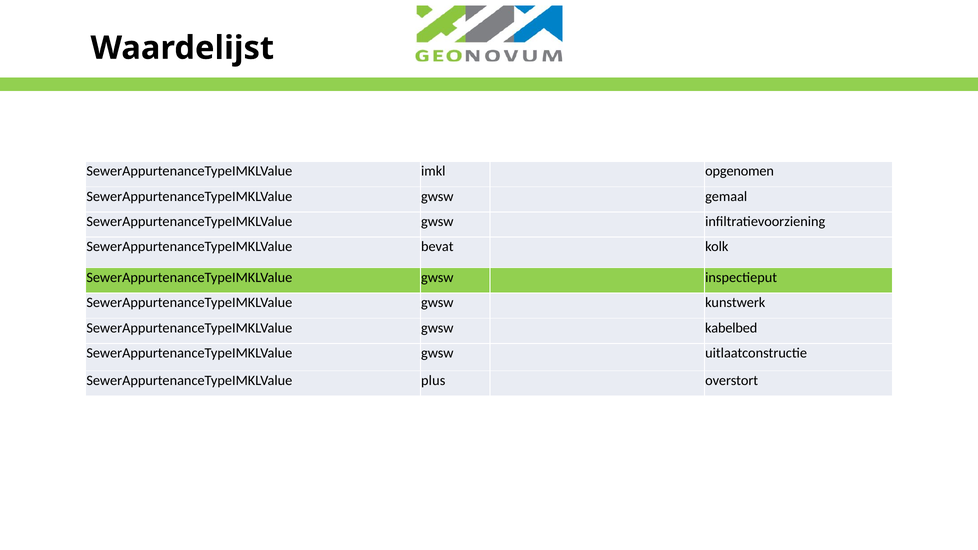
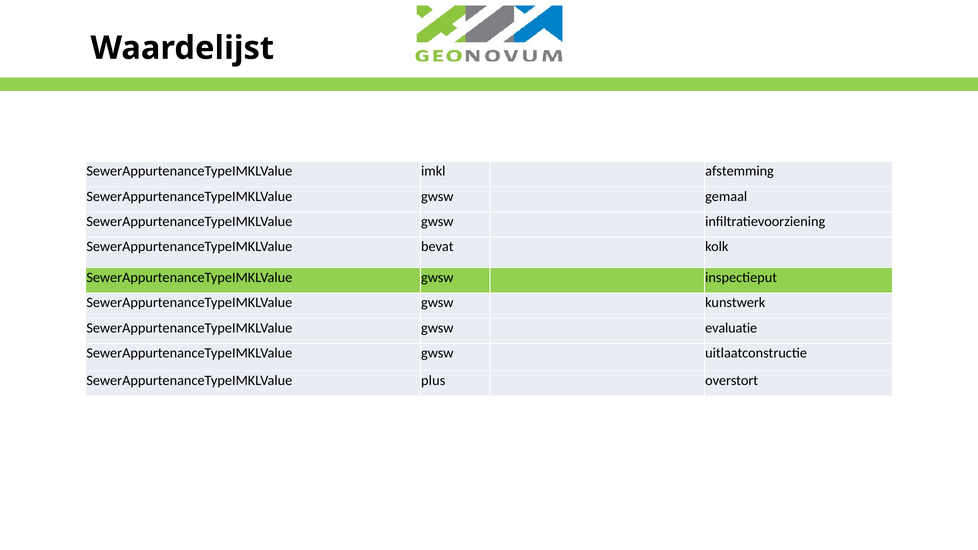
opgenomen: opgenomen -> afstemming
kabelbed: kabelbed -> evaluatie
